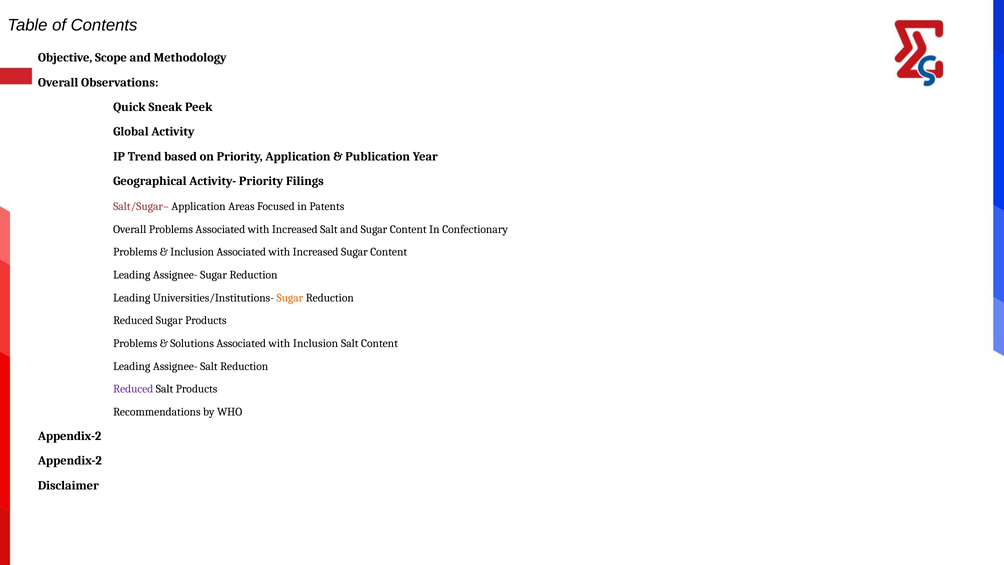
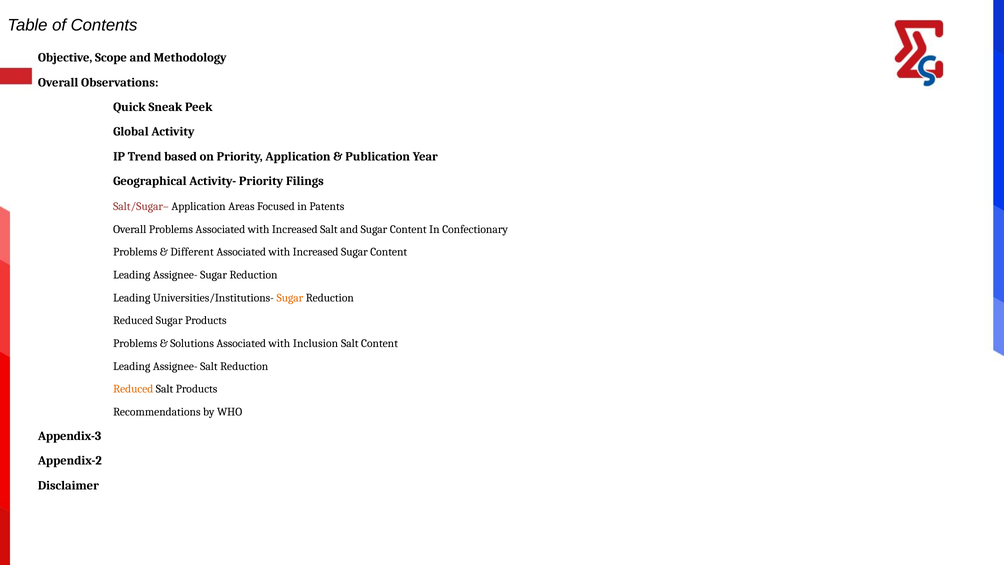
Inclusion at (192, 252): Inclusion -> Different
Reduced at (133, 389) colour: purple -> orange
Appendix-2 at (70, 436): Appendix-2 -> Appendix-3
